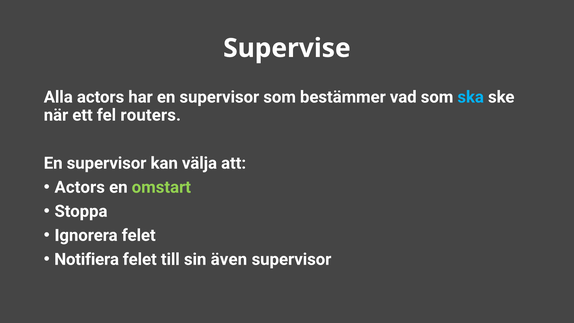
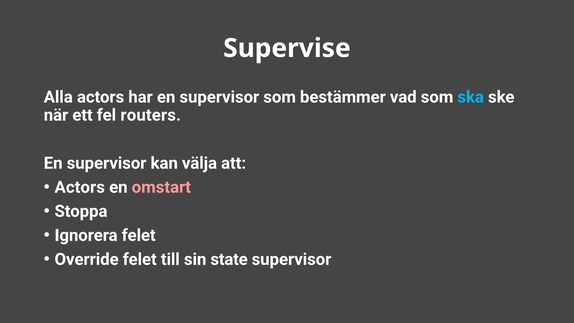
omstart colour: light green -> pink
Notifiera: Notifiera -> Override
även: även -> state
